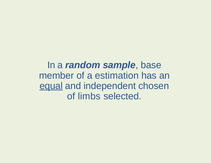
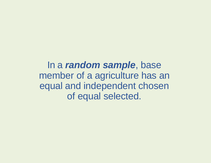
estimation: estimation -> agriculture
equal at (51, 86) underline: present -> none
of limbs: limbs -> equal
